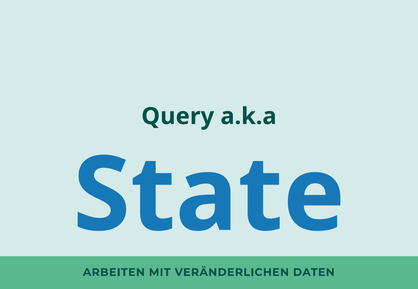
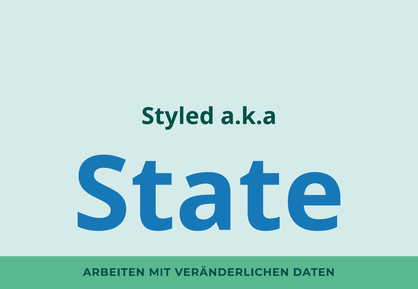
Query: Query -> Styled
